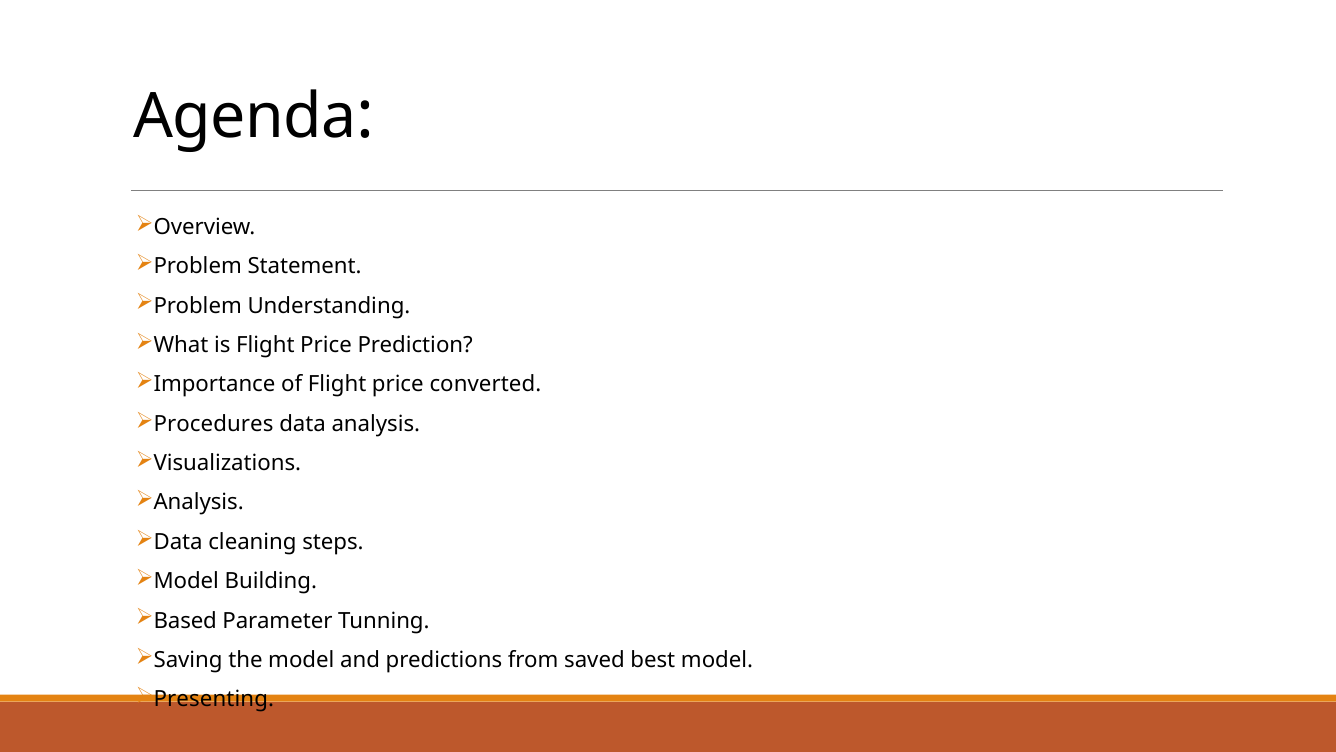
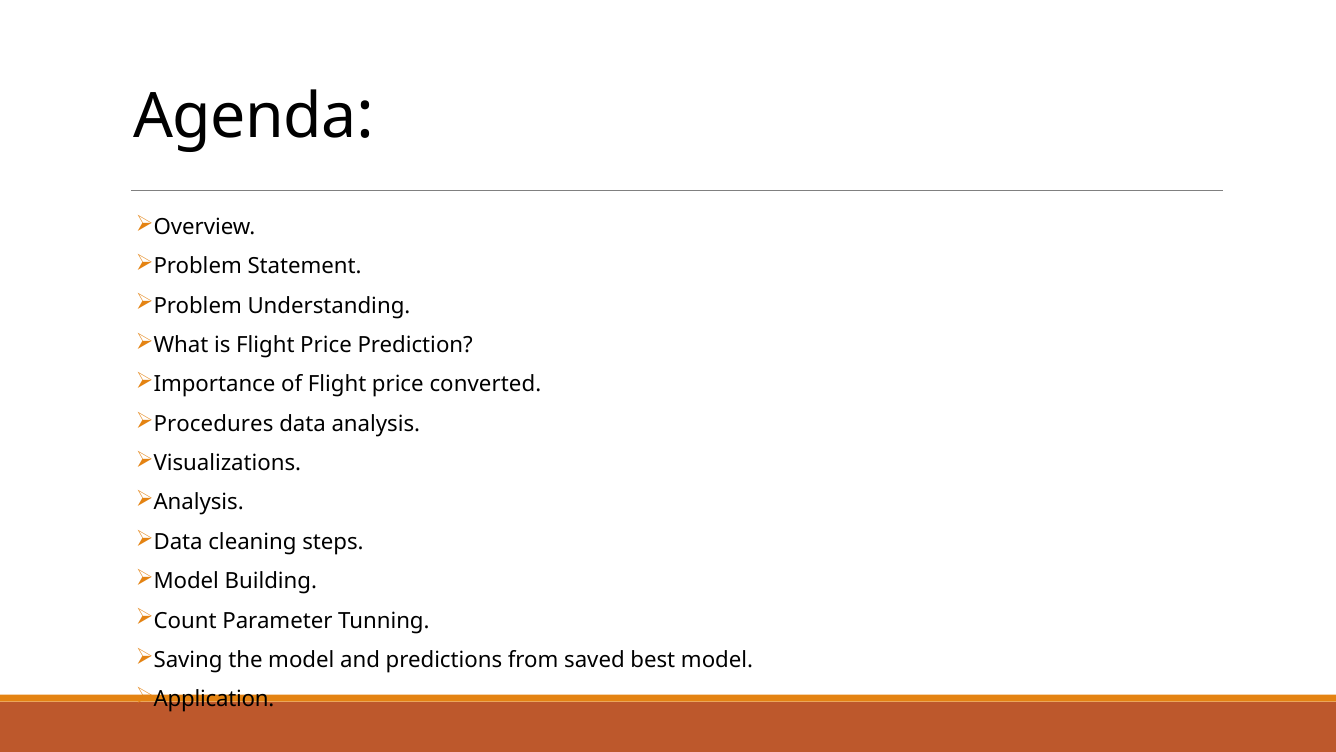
Based: Based -> Count
Presenting: Presenting -> Application
